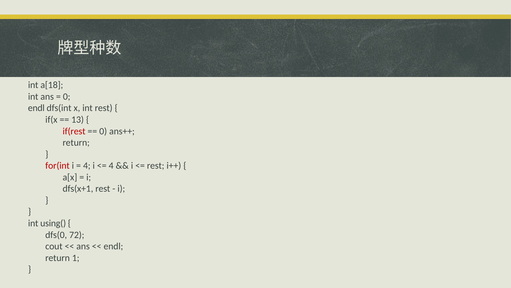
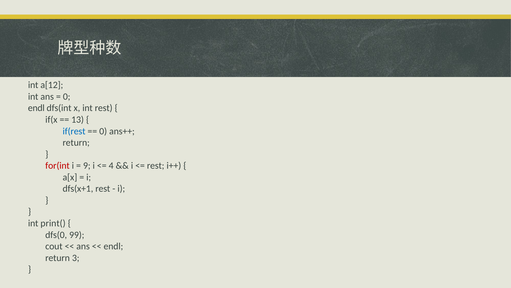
a[18: a[18 -> a[12
if(rest colour: red -> blue
4 at (87, 165): 4 -> 9
using(: using( -> print(
72: 72 -> 99
1: 1 -> 3
